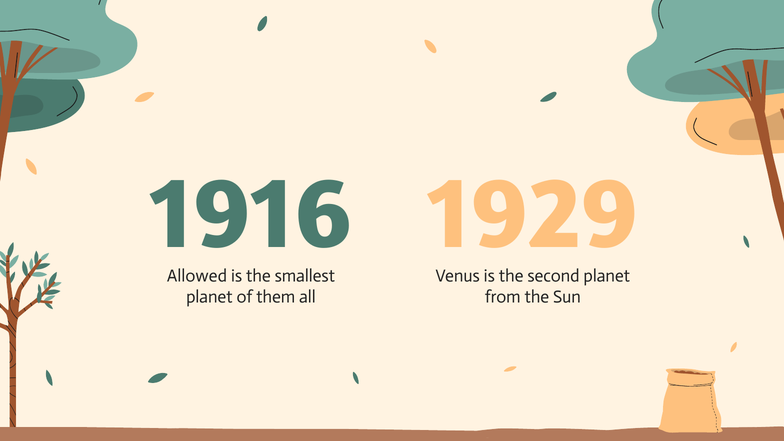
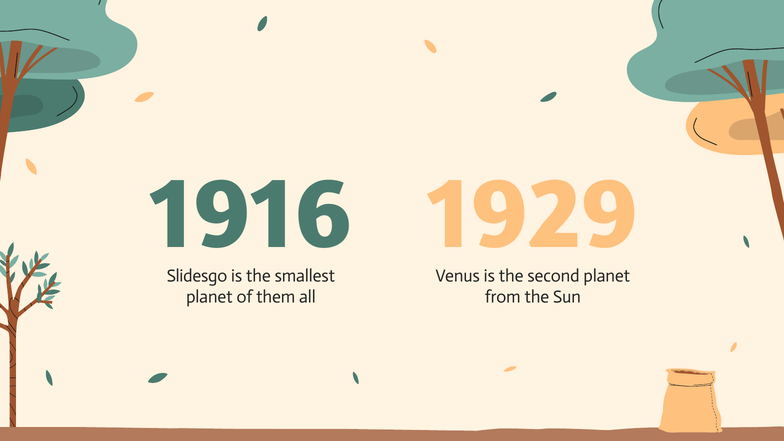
Allowed: Allowed -> Slidesgo
